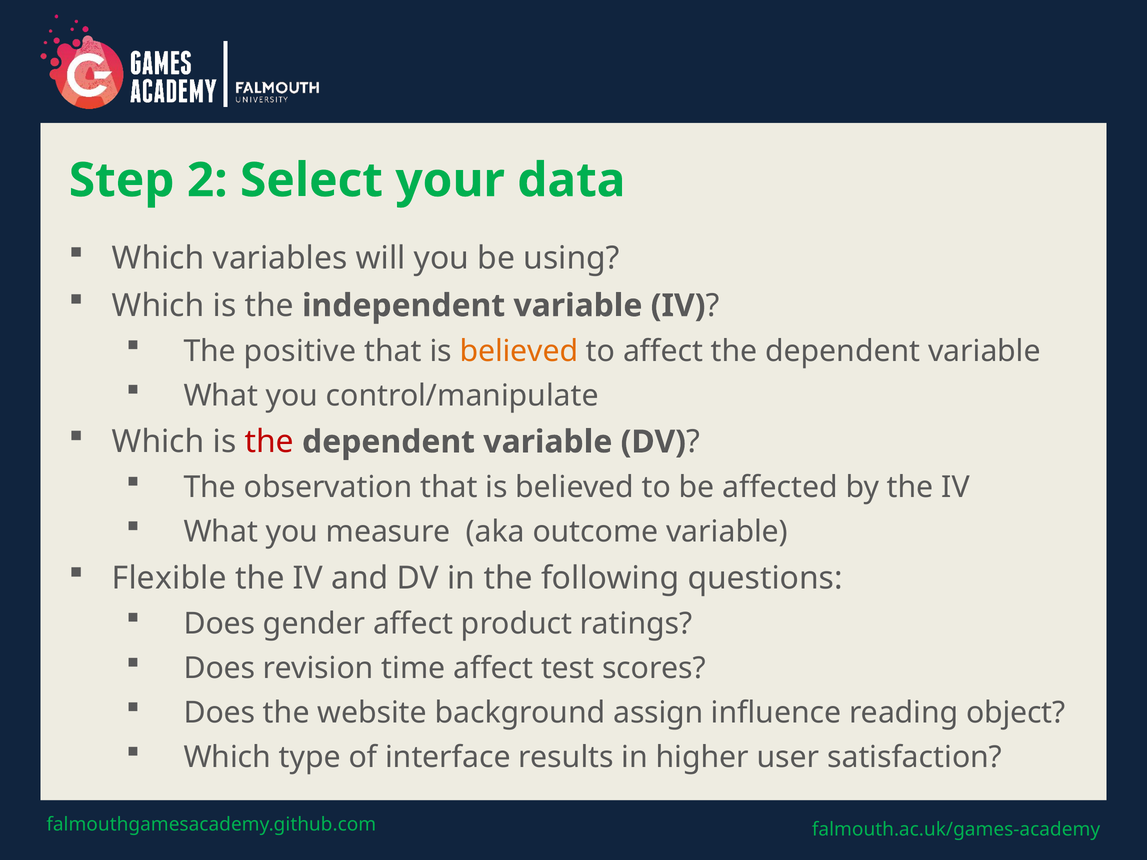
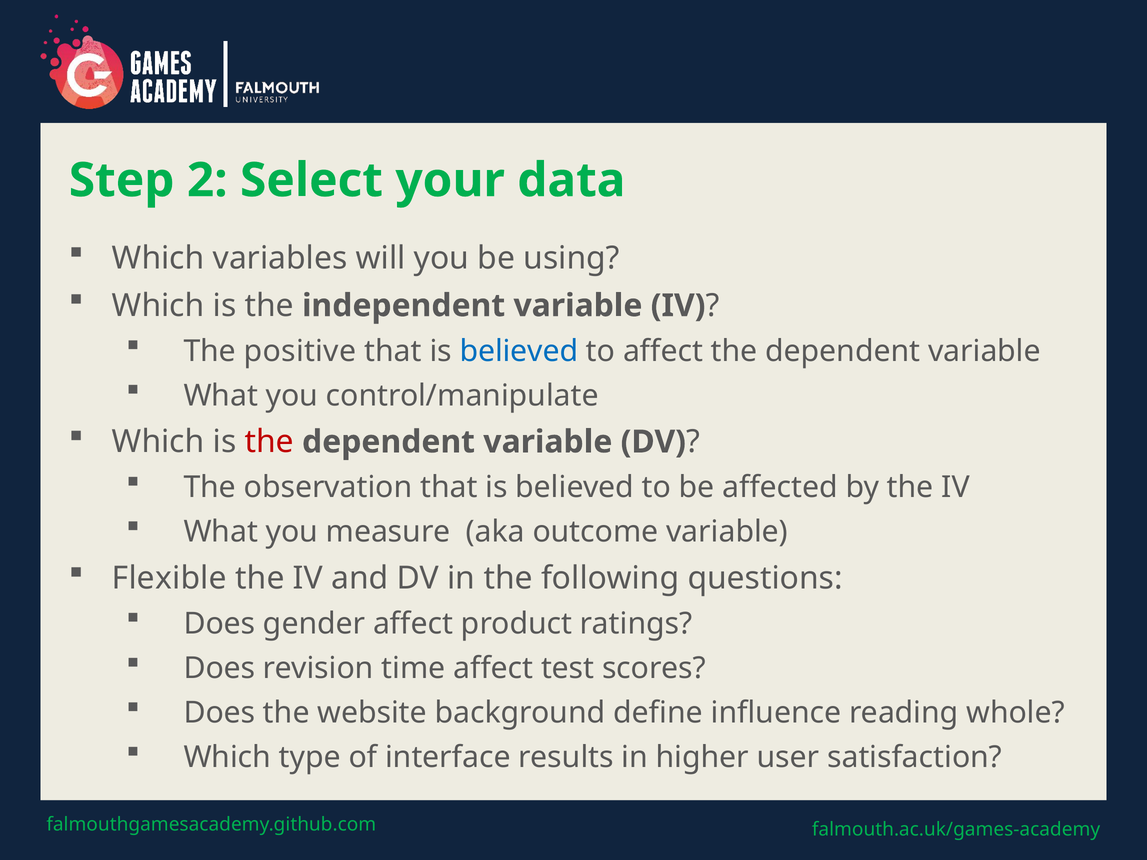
believed at (519, 351) colour: orange -> blue
assign: assign -> define
object: object -> whole
